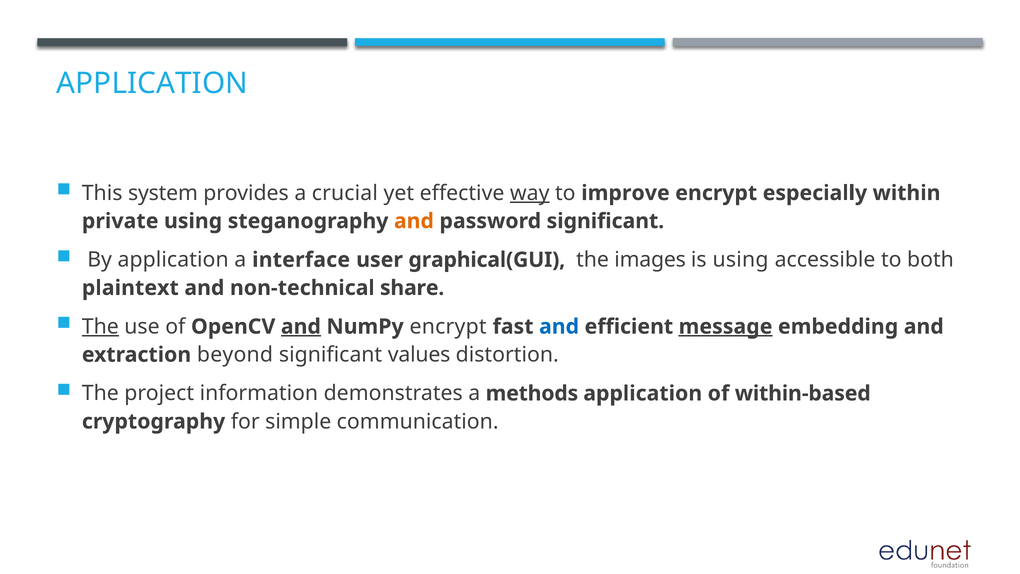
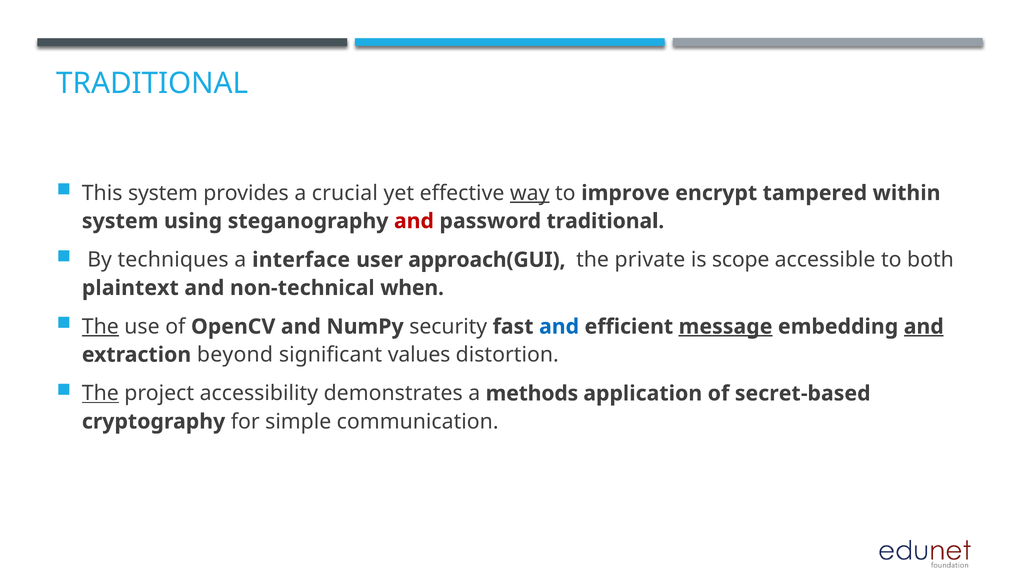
APPLICATION at (152, 83): APPLICATION -> TRADITIONAL
especially: especially -> tampered
private at (120, 221): private -> system
and at (414, 221) colour: orange -> red
password significant: significant -> traditional
By application: application -> techniques
graphical(GUI: graphical(GUI -> approach(GUI
images: images -> private
is using: using -> scope
share: share -> when
and at (301, 327) underline: present -> none
NumPy encrypt: encrypt -> security
and at (924, 327) underline: none -> present
The at (100, 393) underline: none -> present
information: information -> accessibility
within-based: within-based -> secret-based
